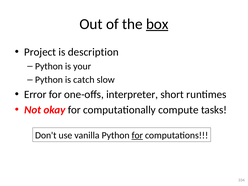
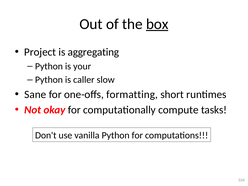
description: description -> aggregating
catch: catch -> caller
Error: Error -> Sane
interpreter: interpreter -> formatting
for at (137, 135) underline: present -> none
